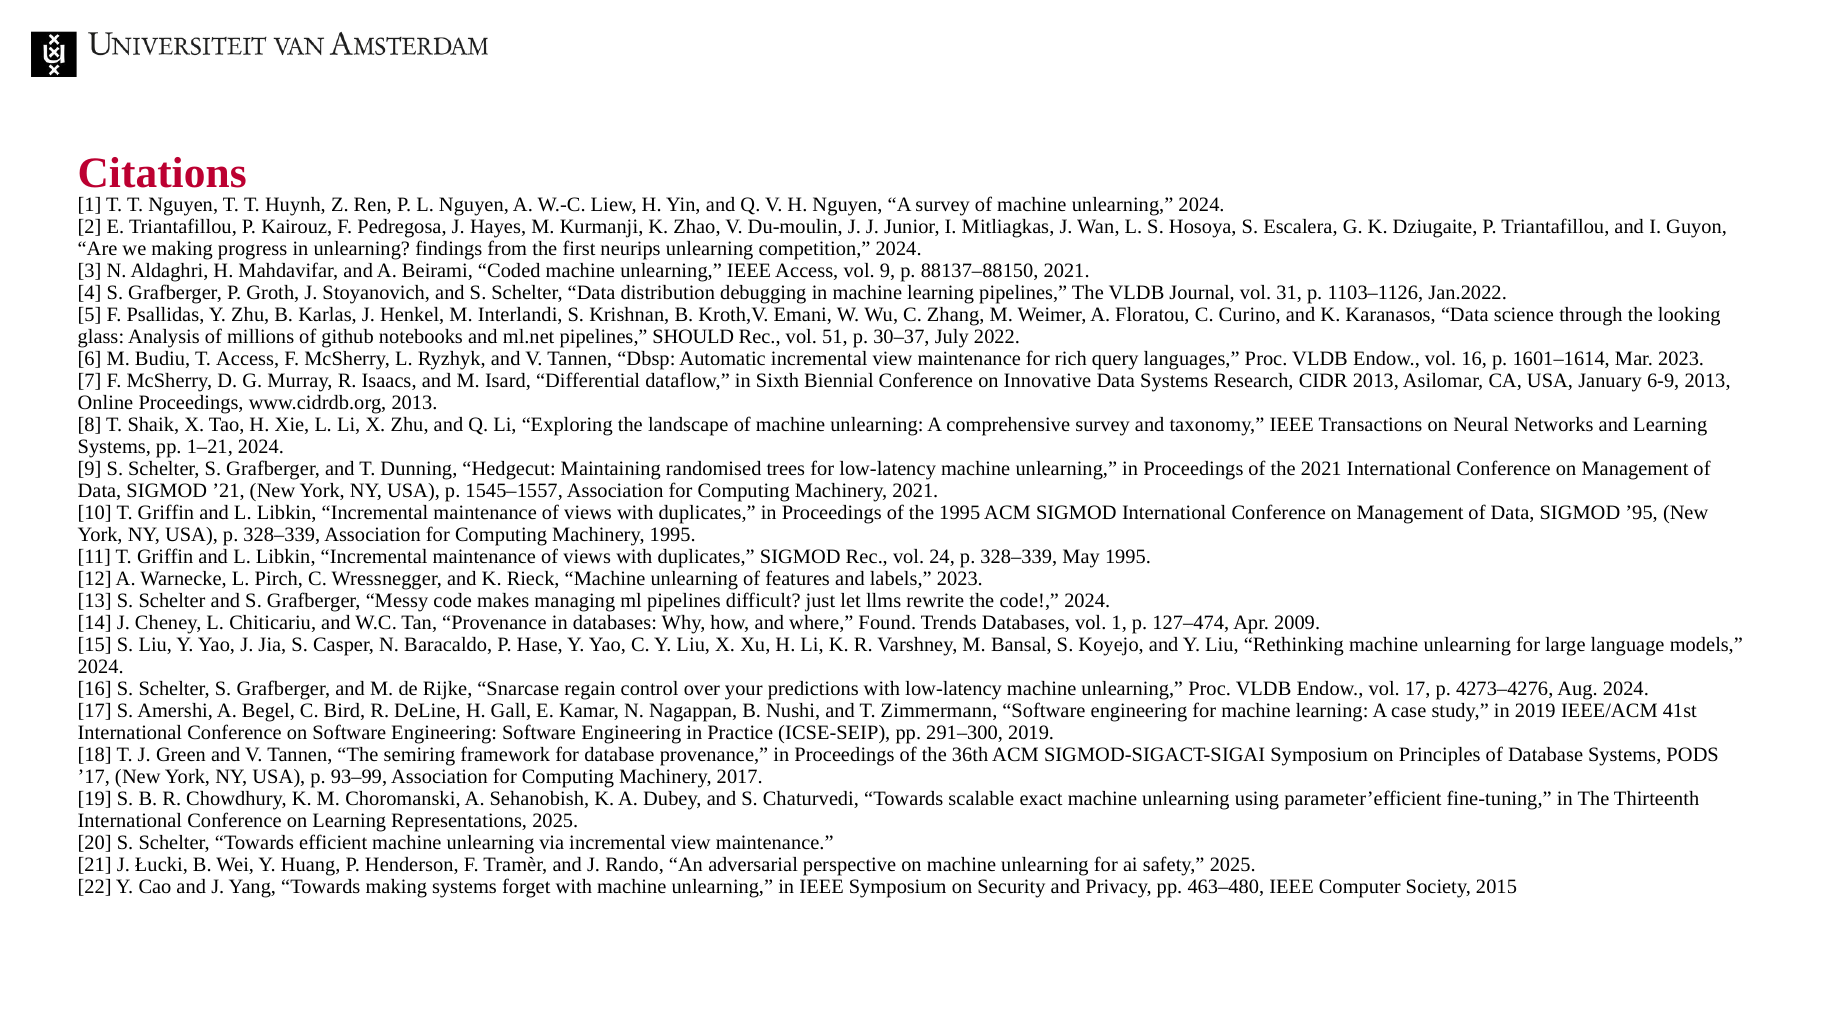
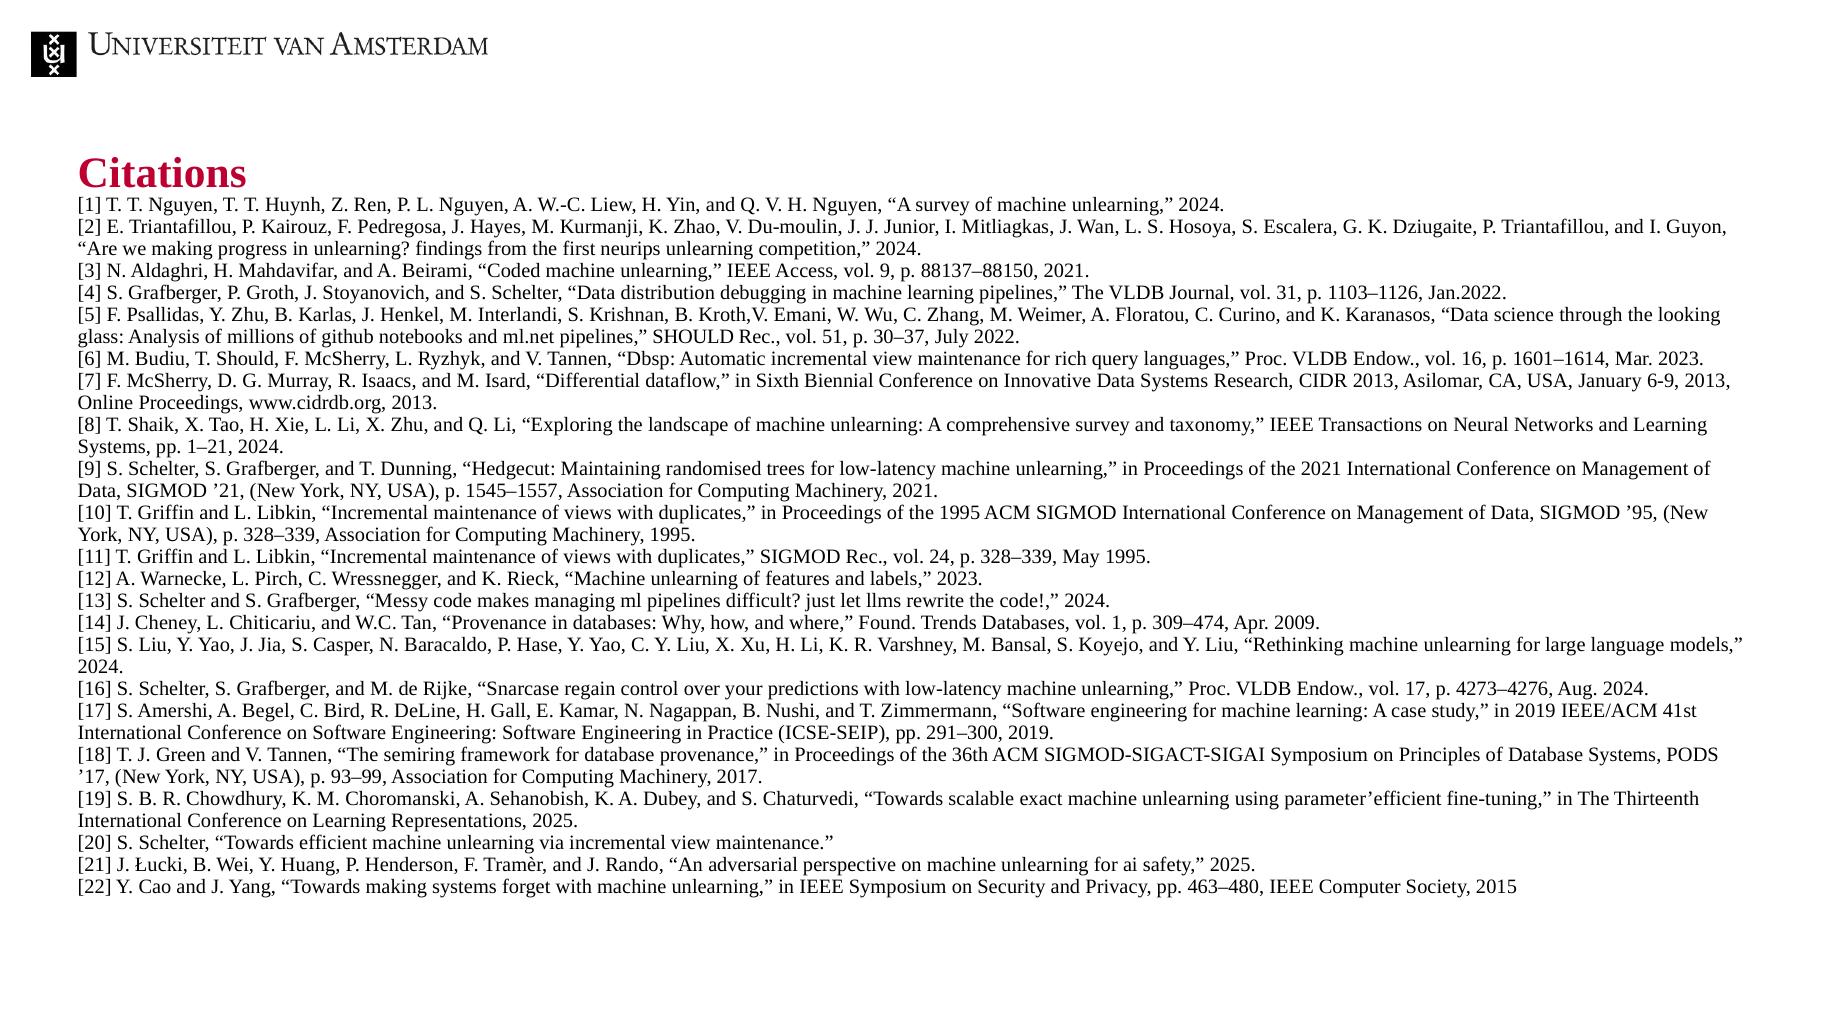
T Access: Access -> Should
127–474: 127–474 -> 309–474
